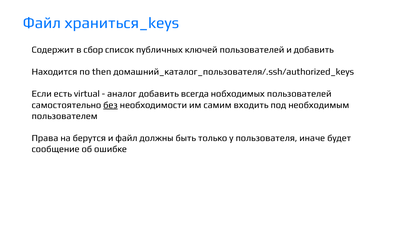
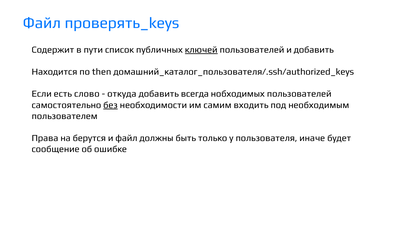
храниться_keys: храниться_keys -> проверять_keys
сбор: сбор -> пути
ключей underline: none -> present
virtual: virtual -> слово
аналог: аналог -> откуда
